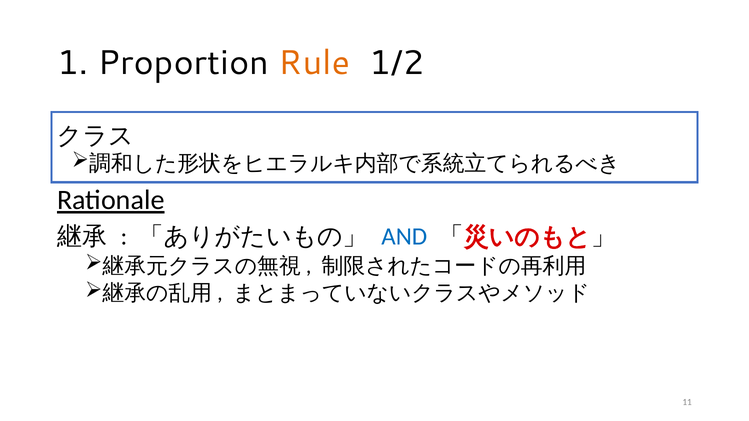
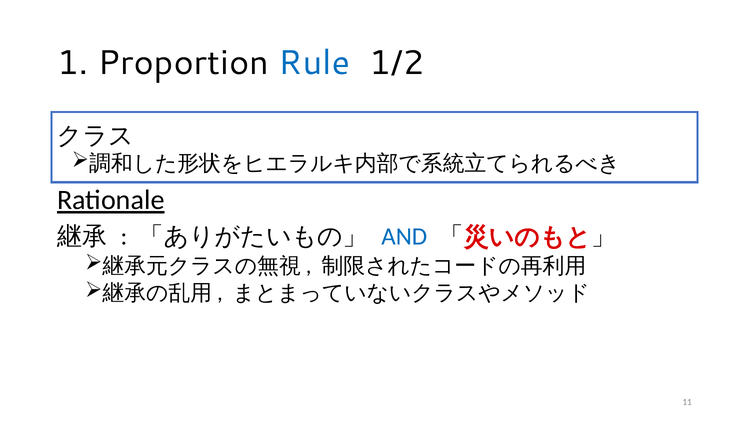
Rule colour: orange -> blue
